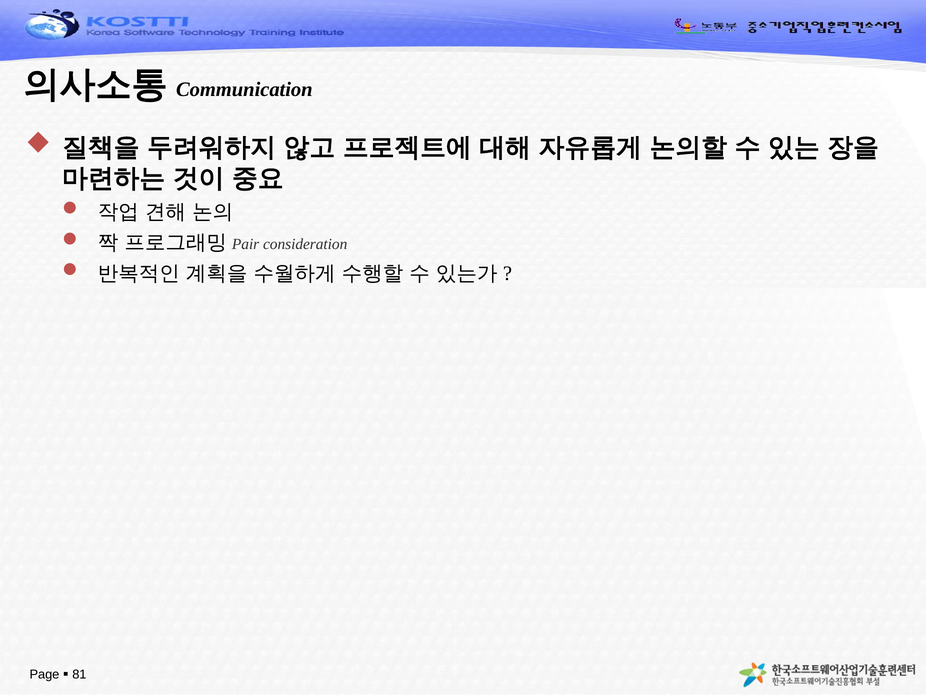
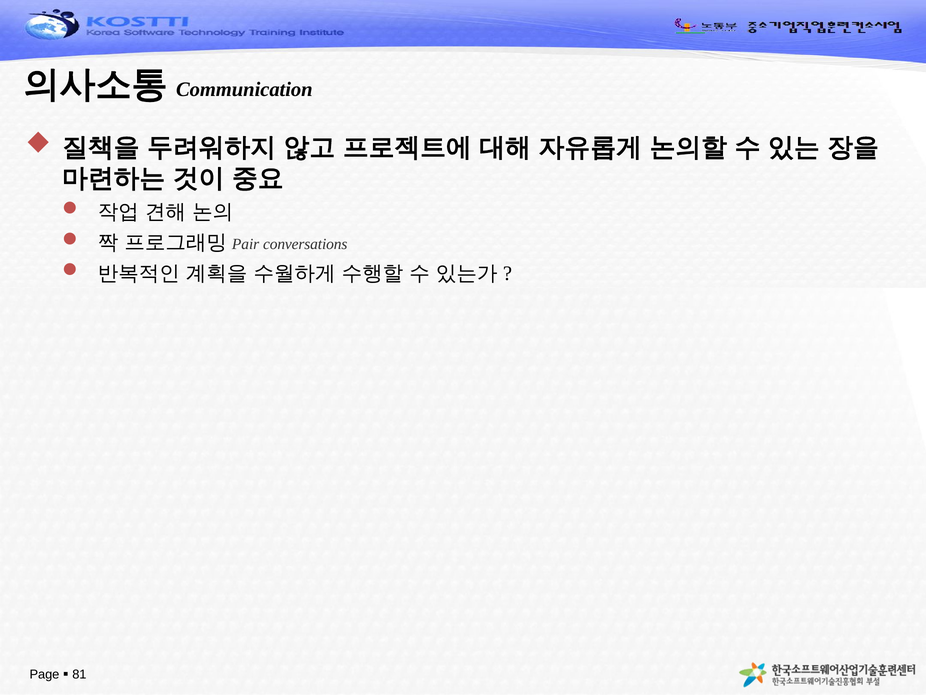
consideration: consideration -> conversations
